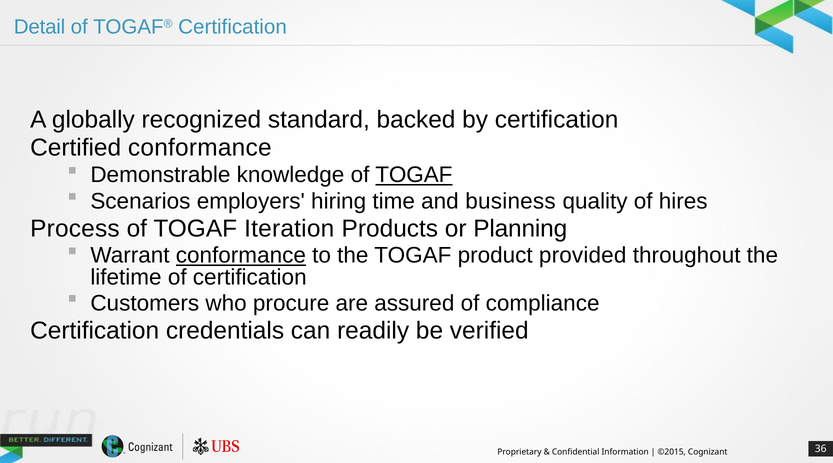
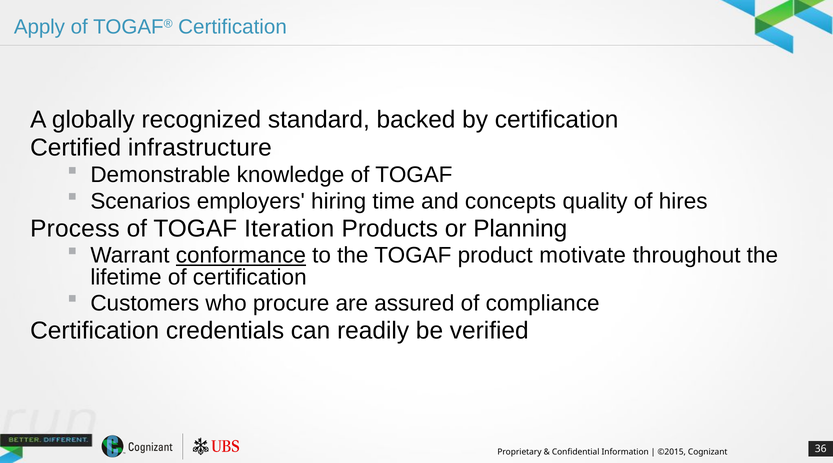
Detail: Detail -> Apply
Certified conformance: conformance -> infrastructure
TOGAF at (414, 175) underline: present -> none
business: business -> concepts
provided: provided -> motivate
